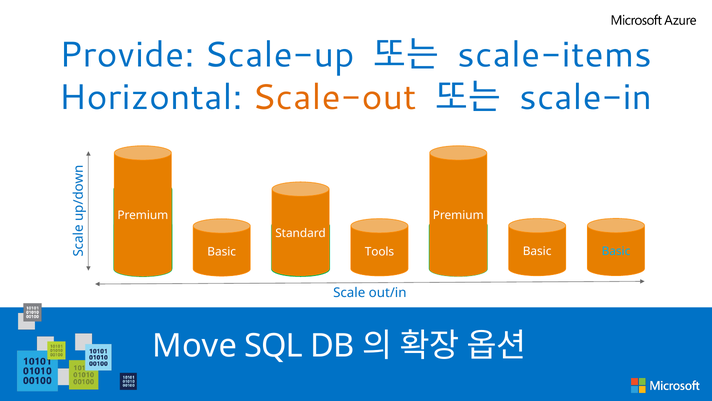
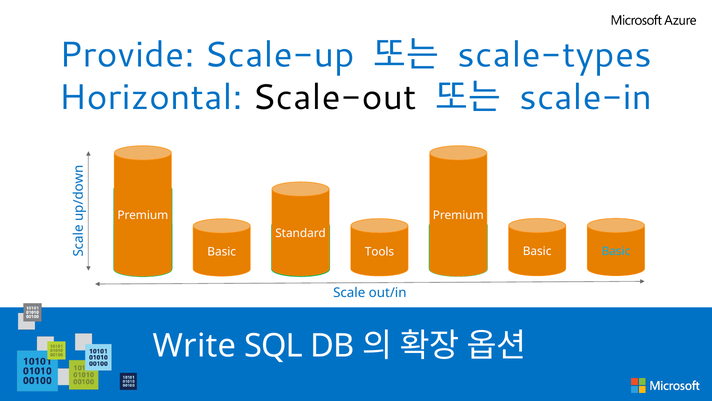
scale-items: scale-items -> scale-types
Scale-out colour: orange -> black
Move: Move -> Write
